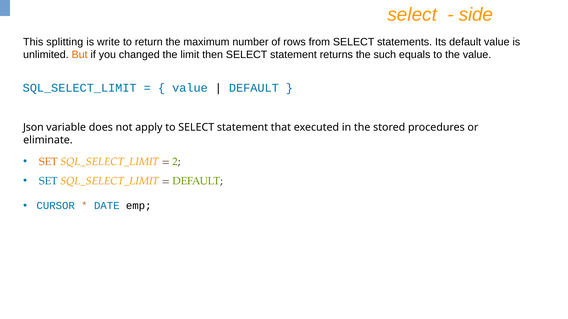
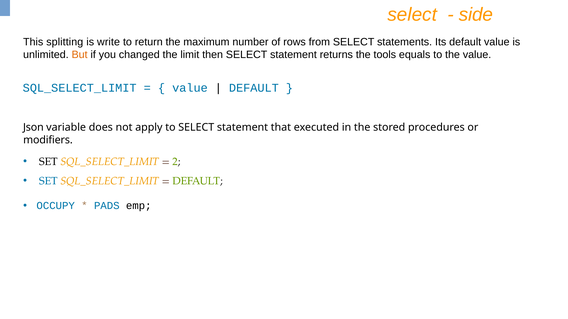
such: such -> tools
eliminate: eliminate -> modifiers
SET at (48, 162) colour: orange -> black
CURSOR: CURSOR -> OCCUPY
DATE: DATE -> PADS
